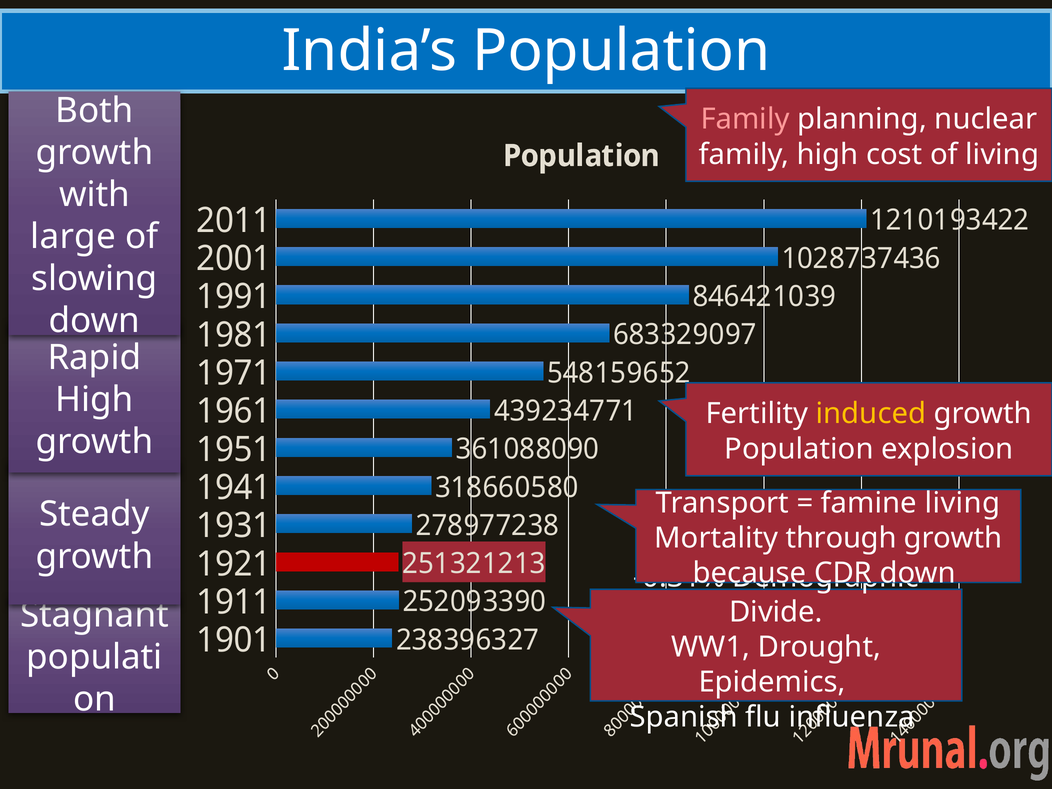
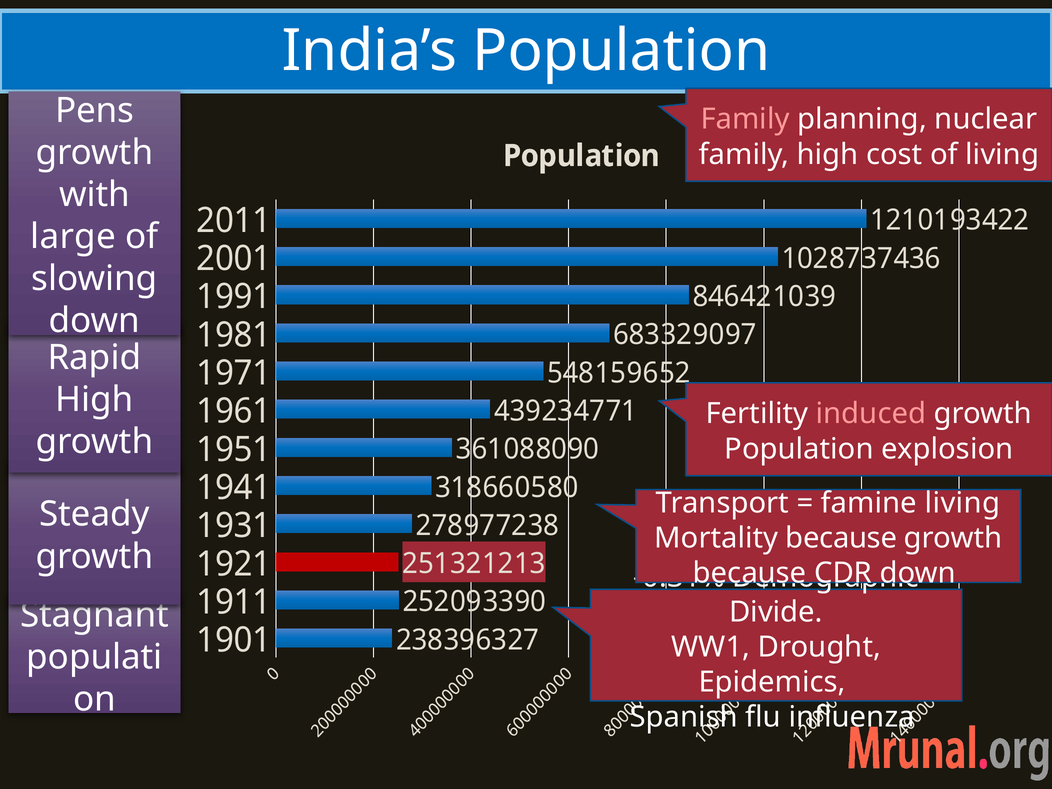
Both: Both -> Pens
induced colour: yellow -> pink
Mortality through: through -> because
